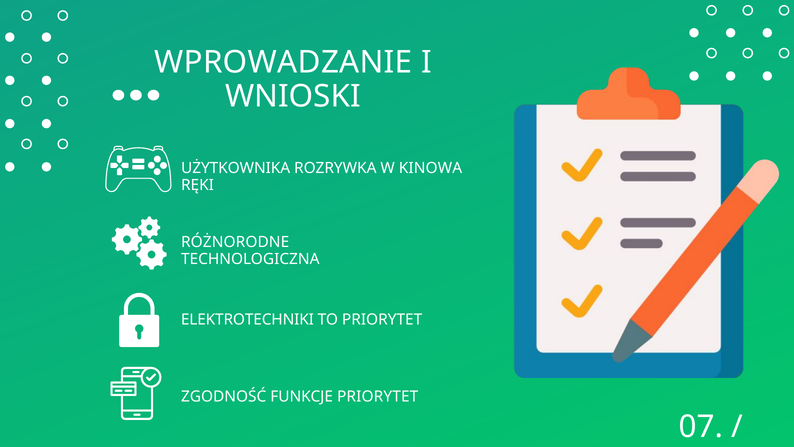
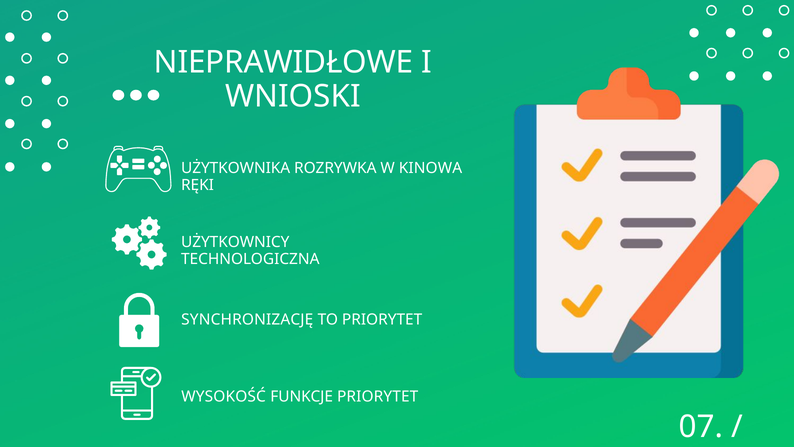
WPROWADZANIE: WPROWADZANIE -> NIEPRAWIDŁOWE
RÓŻNORODNE: RÓŻNORODNE -> UŻYTKOWNICY
ELEKTROTECHNIKI: ELEKTROTECHNIKI -> SYNCHRONIZACJĘ
ZGODNOŚĆ: ZGODNOŚĆ -> WYSOKOŚĆ
